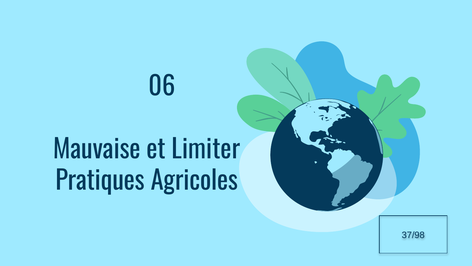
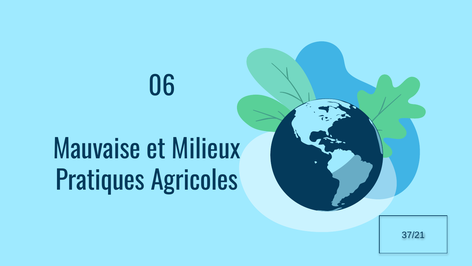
Limiter: Limiter -> Milieux
37/98: 37/98 -> 37/21
